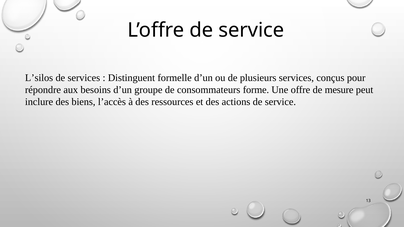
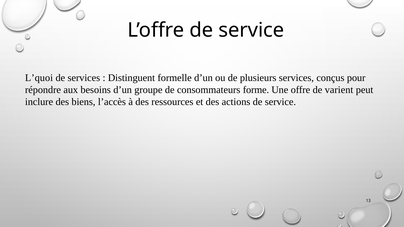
L’silos: L’silos -> L’quoi
mesure: mesure -> varient
